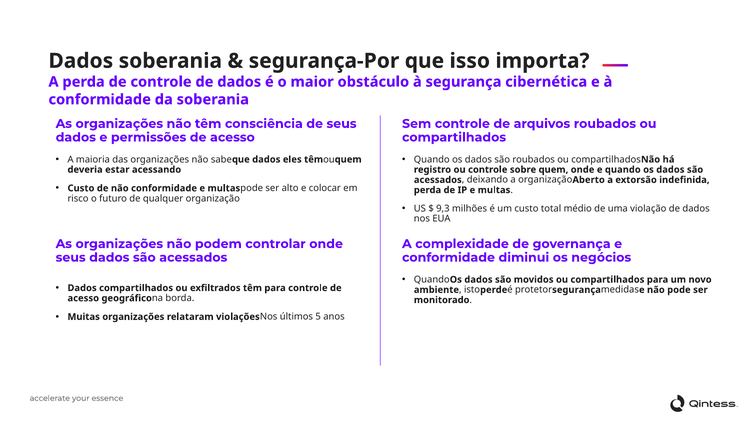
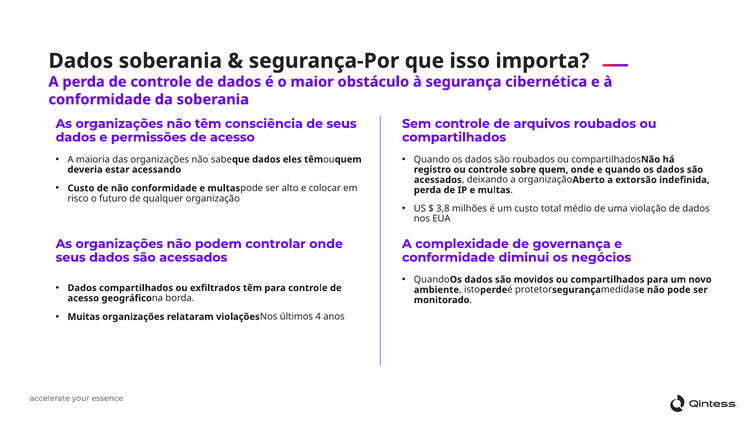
9,3: 9,3 -> 3,8
5: 5 -> 4
